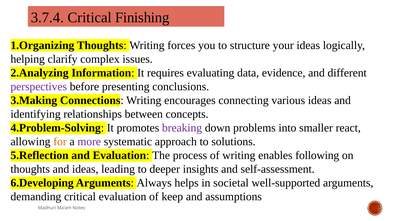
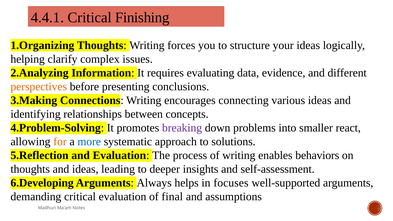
3.7.4: 3.7.4 -> 4.4.1
perspectives colour: purple -> orange
more colour: purple -> blue
following: following -> behaviors
societal: societal -> focuses
keep: keep -> final
